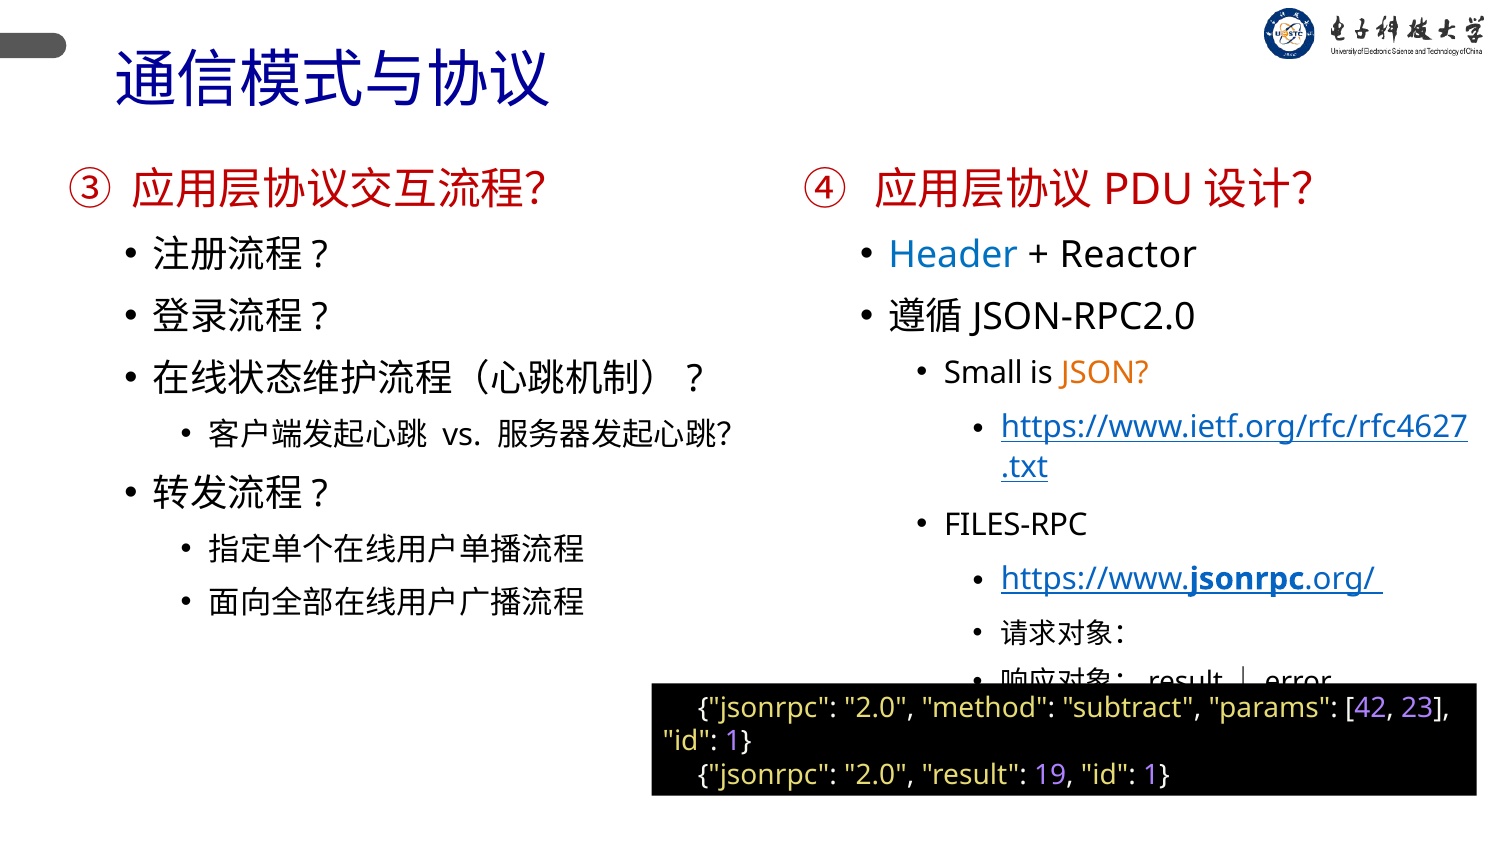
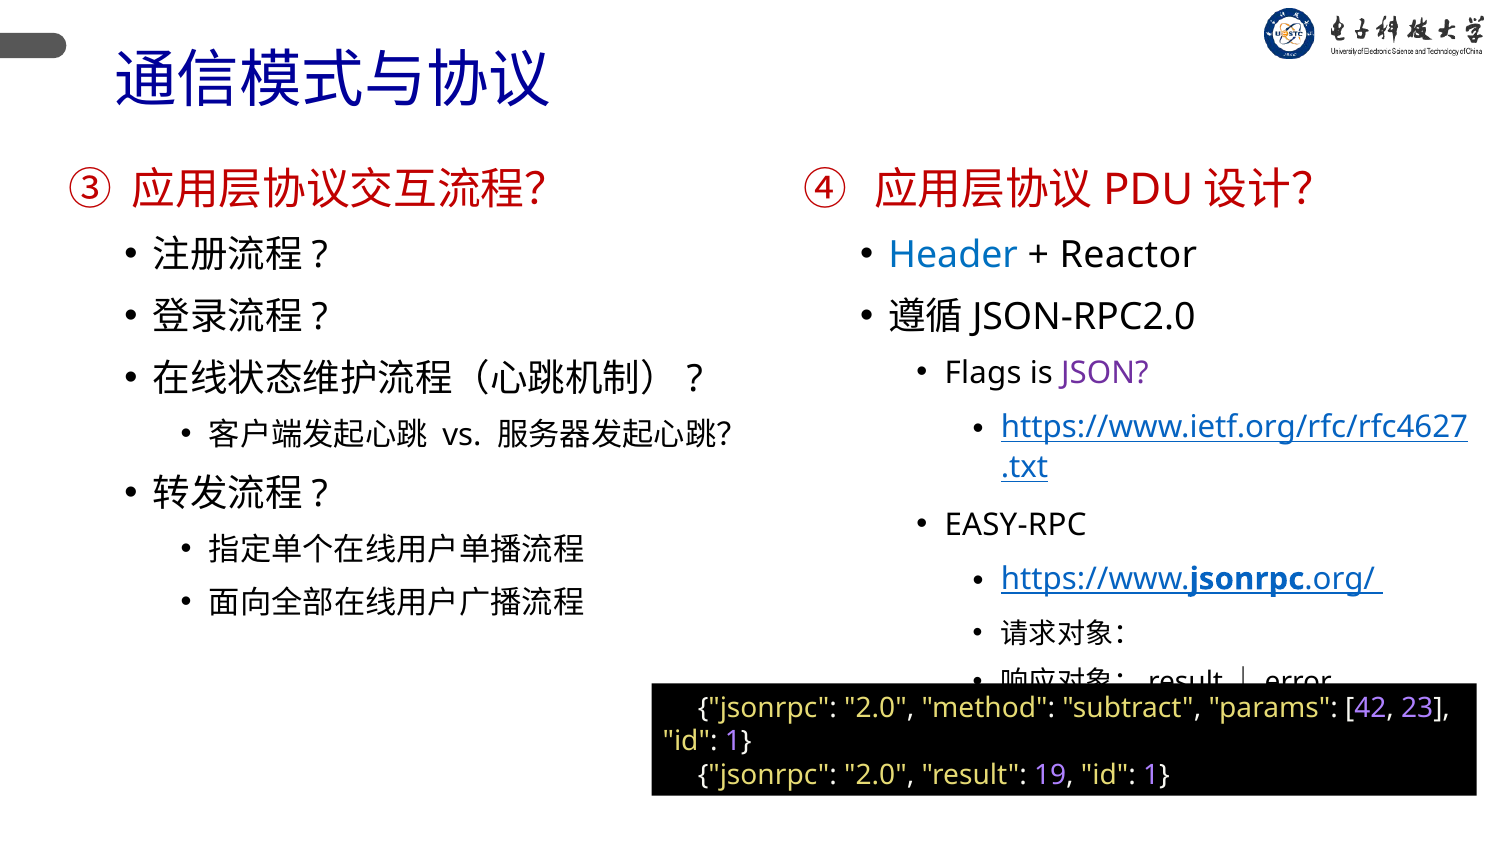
Small: Small -> Flags
JSON colour: orange -> purple
FILES-RPC: FILES-RPC -> EASY-RPC
